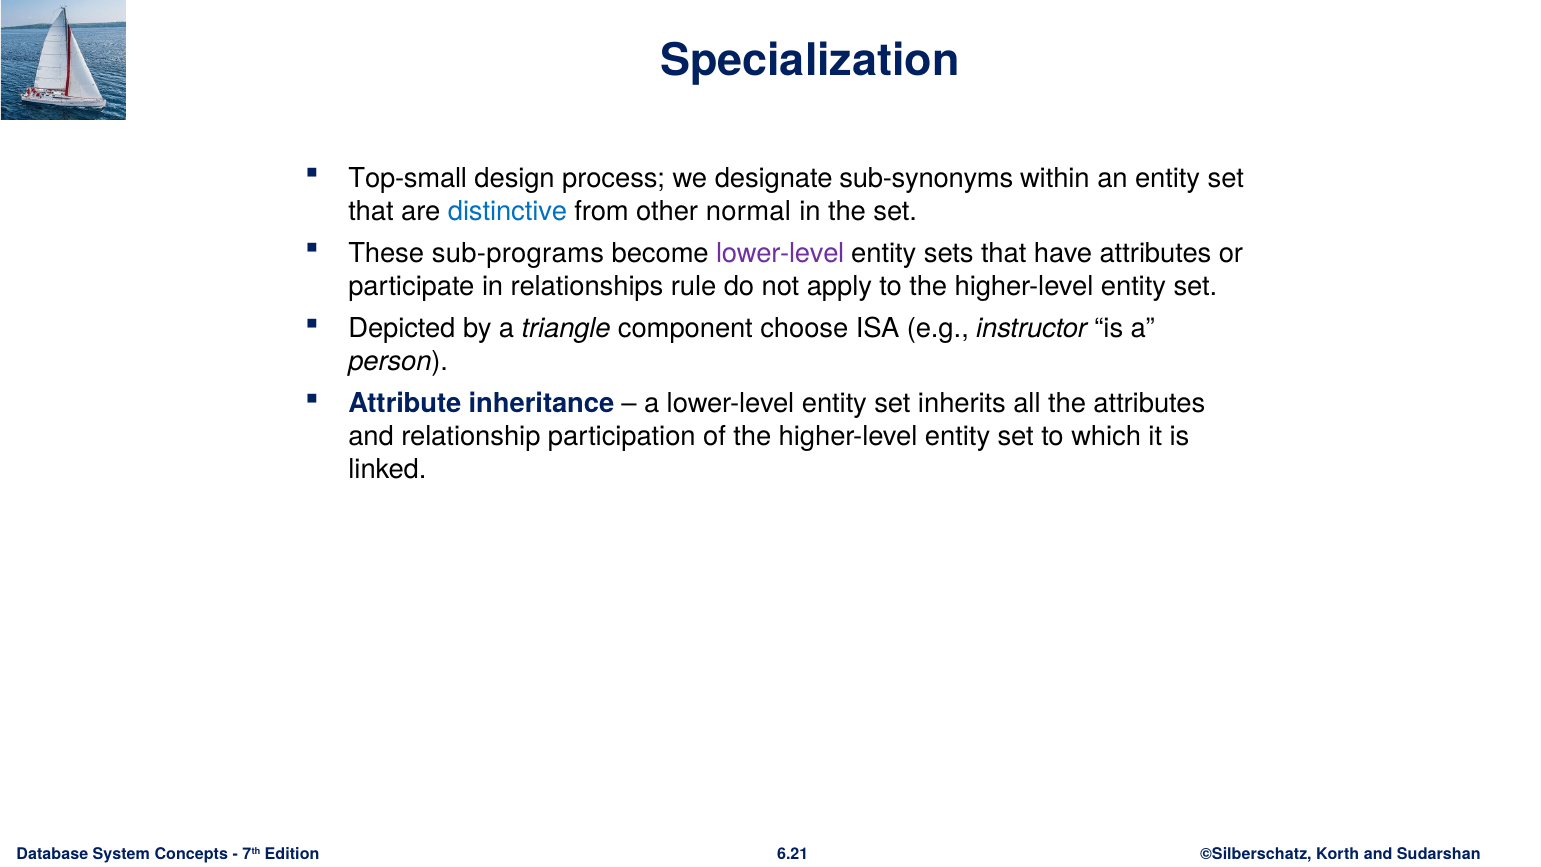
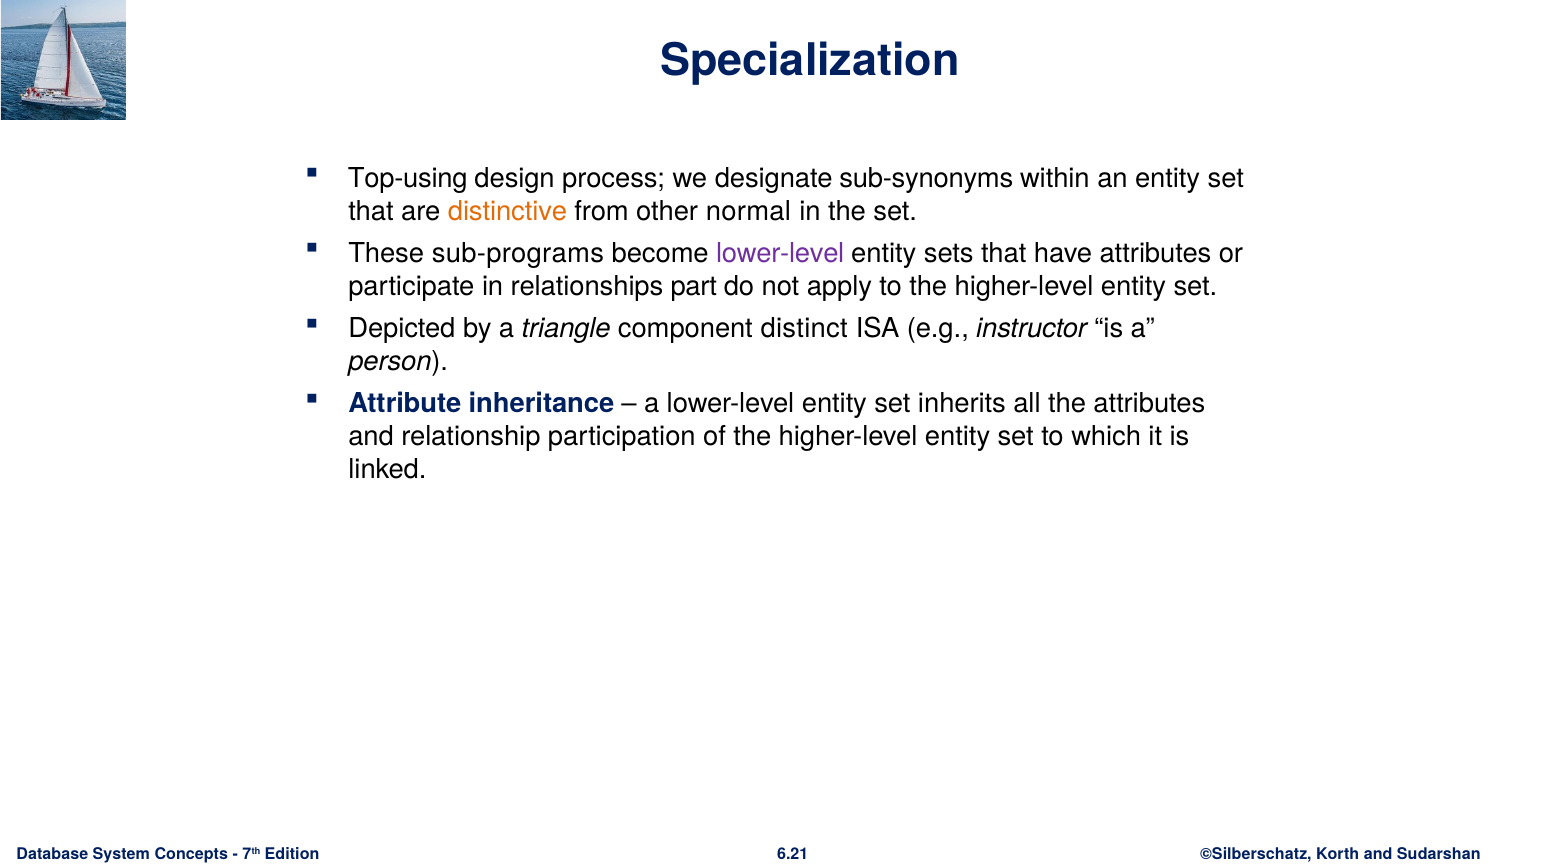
Top-small: Top-small -> Top-using
distinctive colour: blue -> orange
rule: rule -> part
choose: choose -> distinct
